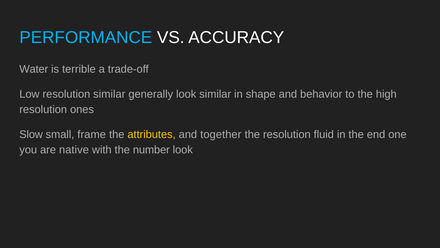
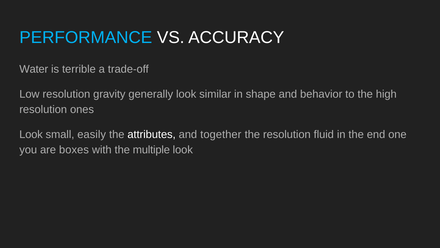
resolution similar: similar -> gravity
Slow at (31, 134): Slow -> Look
frame: frame -> easily
attributes colour: yellow -> white
native: native -> boxes
number: number -> multiple
